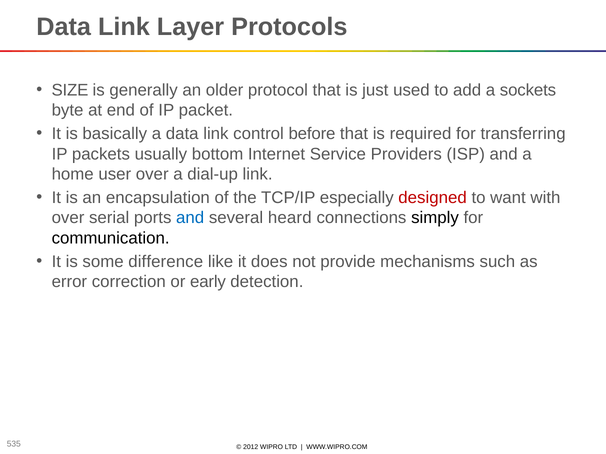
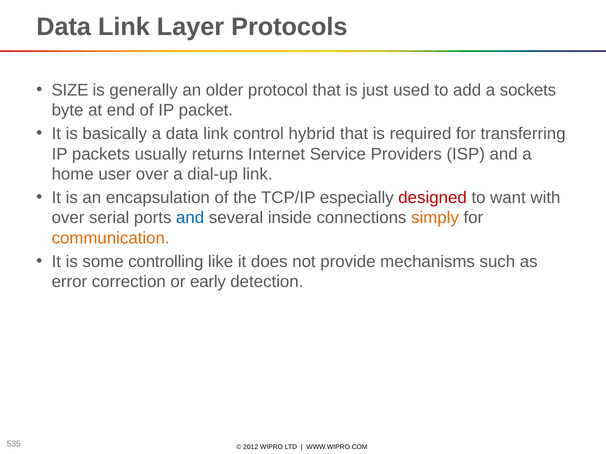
before: before -> hybrid
bottom: bottom -> returns
heard: heard -> inside
simply colour: black -> orange
communication colour: black -> orange
difference: difference -> controlling
